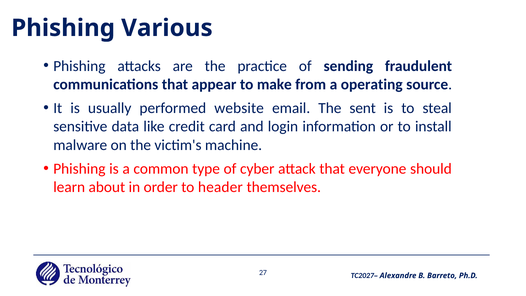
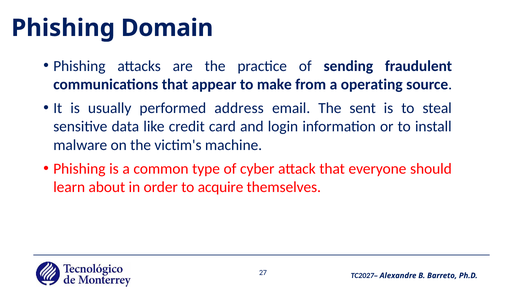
Various: Various -> Domain
website: website -> address
header: header -> acquire
